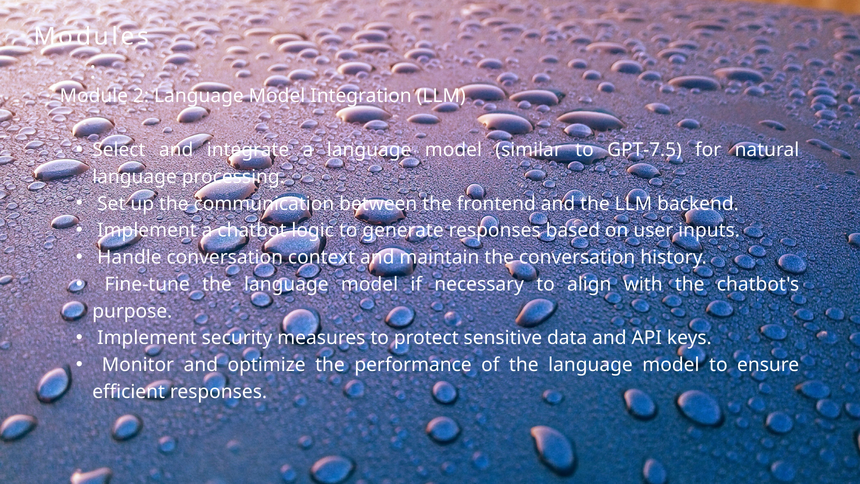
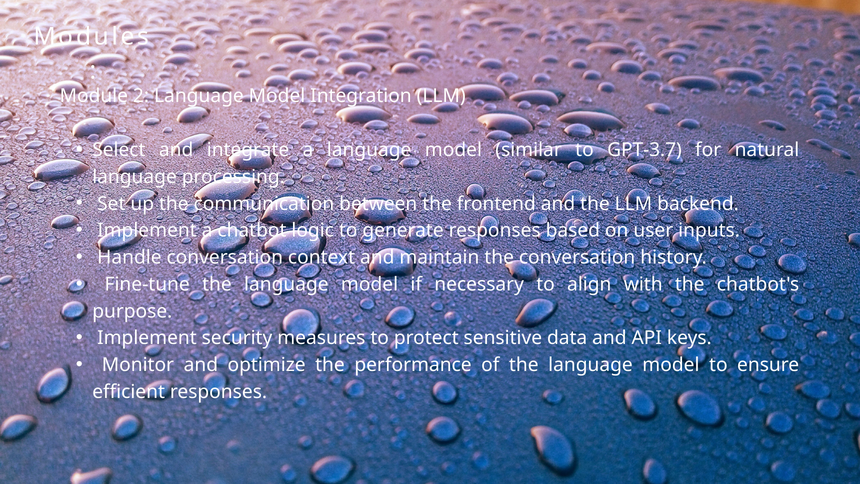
GPT-7.5: GPT-7.5 -> GPT-3.7
